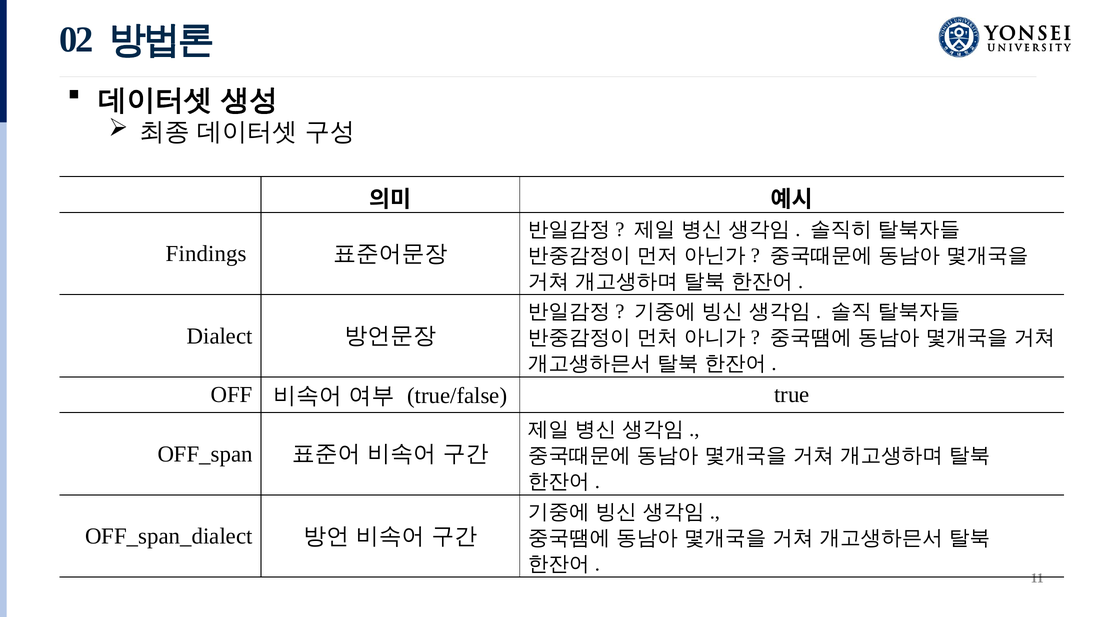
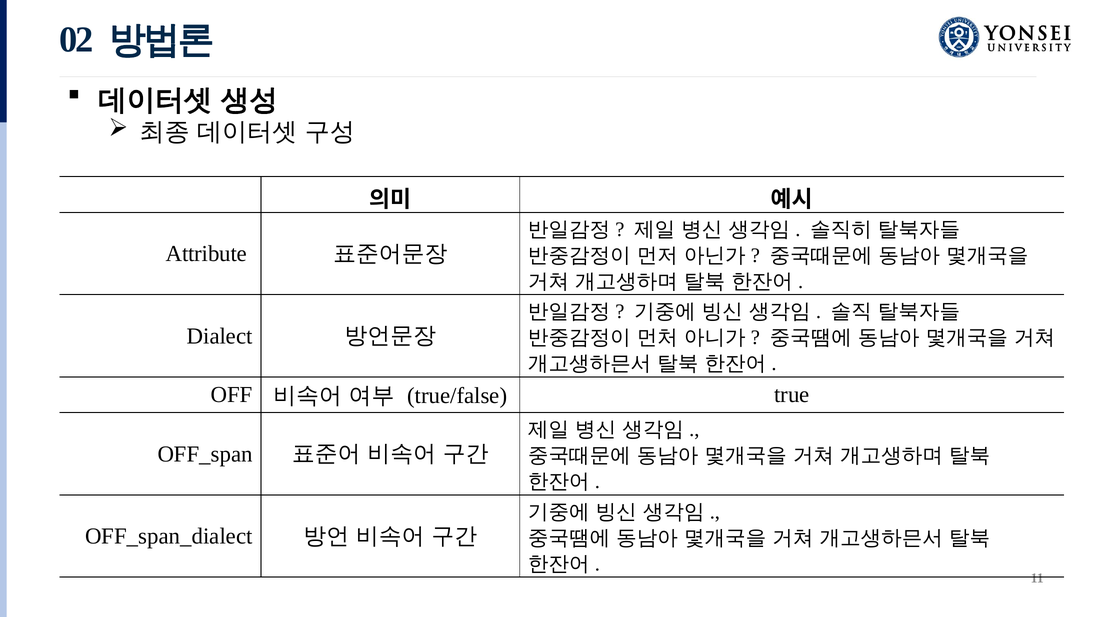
Findings: Findings -> Attribute
